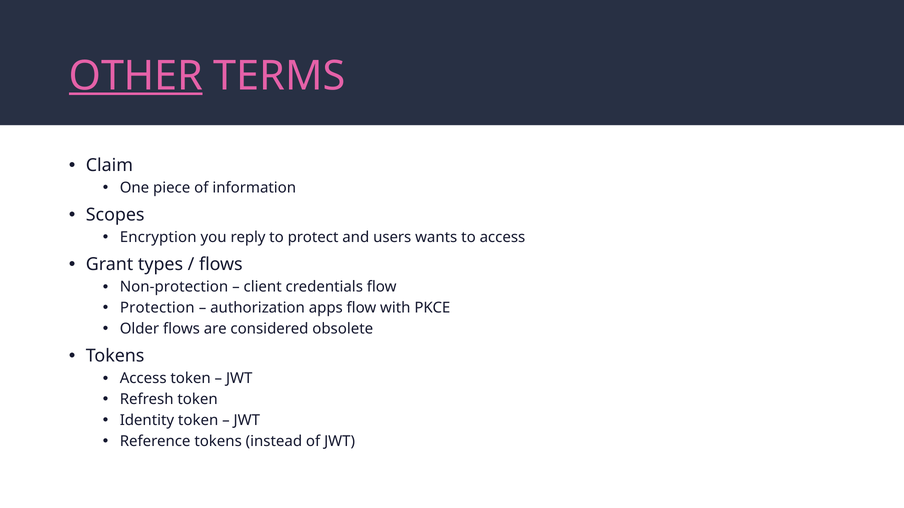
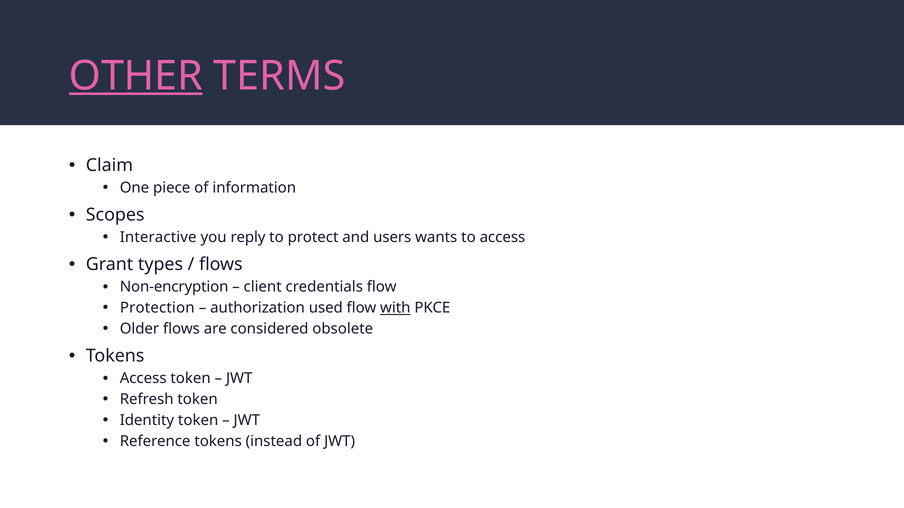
Encryption: Encryption -> Interactive
Non-protection: Non-protection -> Non-encryption
apps: apps -> used
with underline: none -> present
